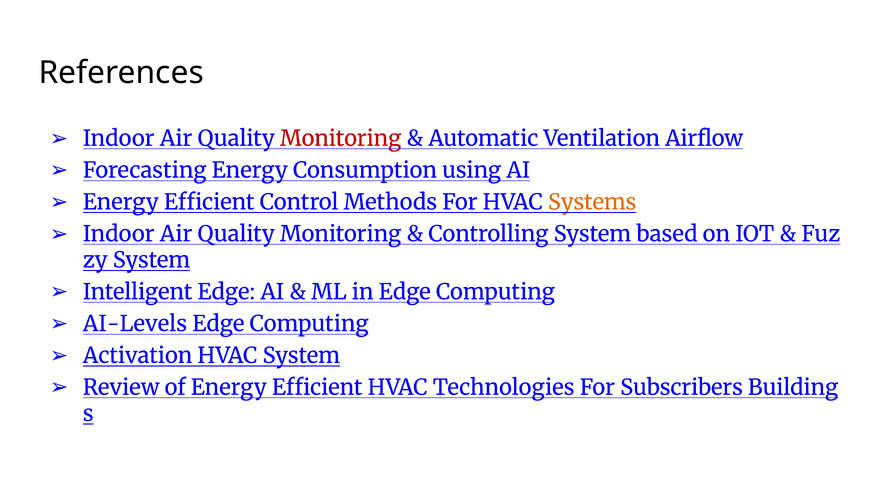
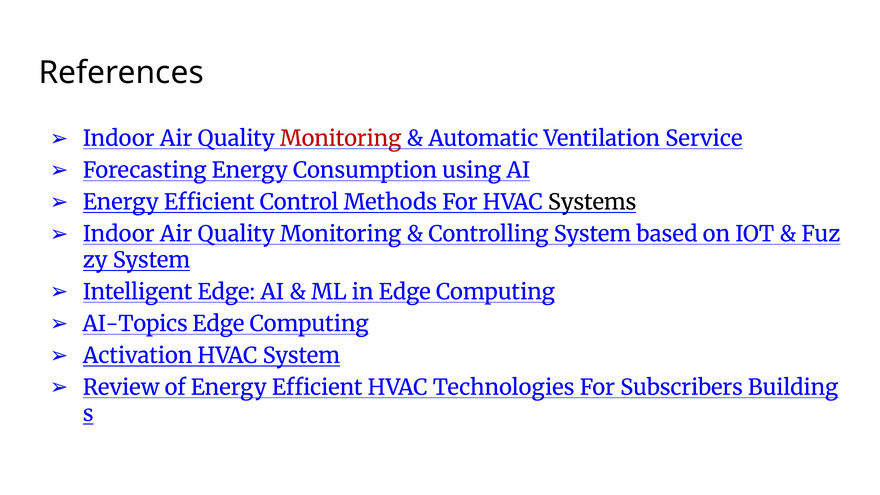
Airflow: Airflow -> Service
Systems colour: orange -> black
AI-Levels: AI-Levels -> AI-Topics
